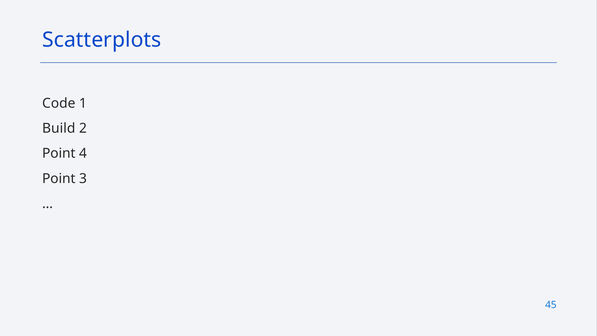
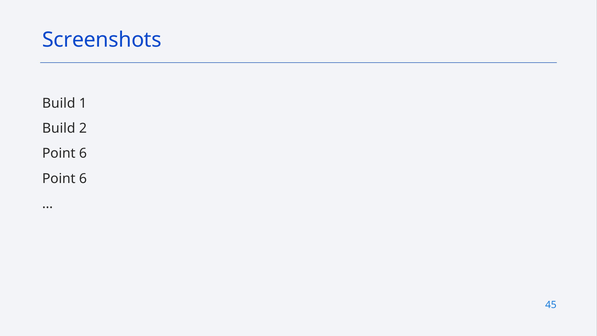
Scatterplots: Scatterplots -> Screenshots
Code at (59, 103): Code -> Build
4 at (83, 153): 4 -> 6
3 at (83, 178): 3 -> 6
